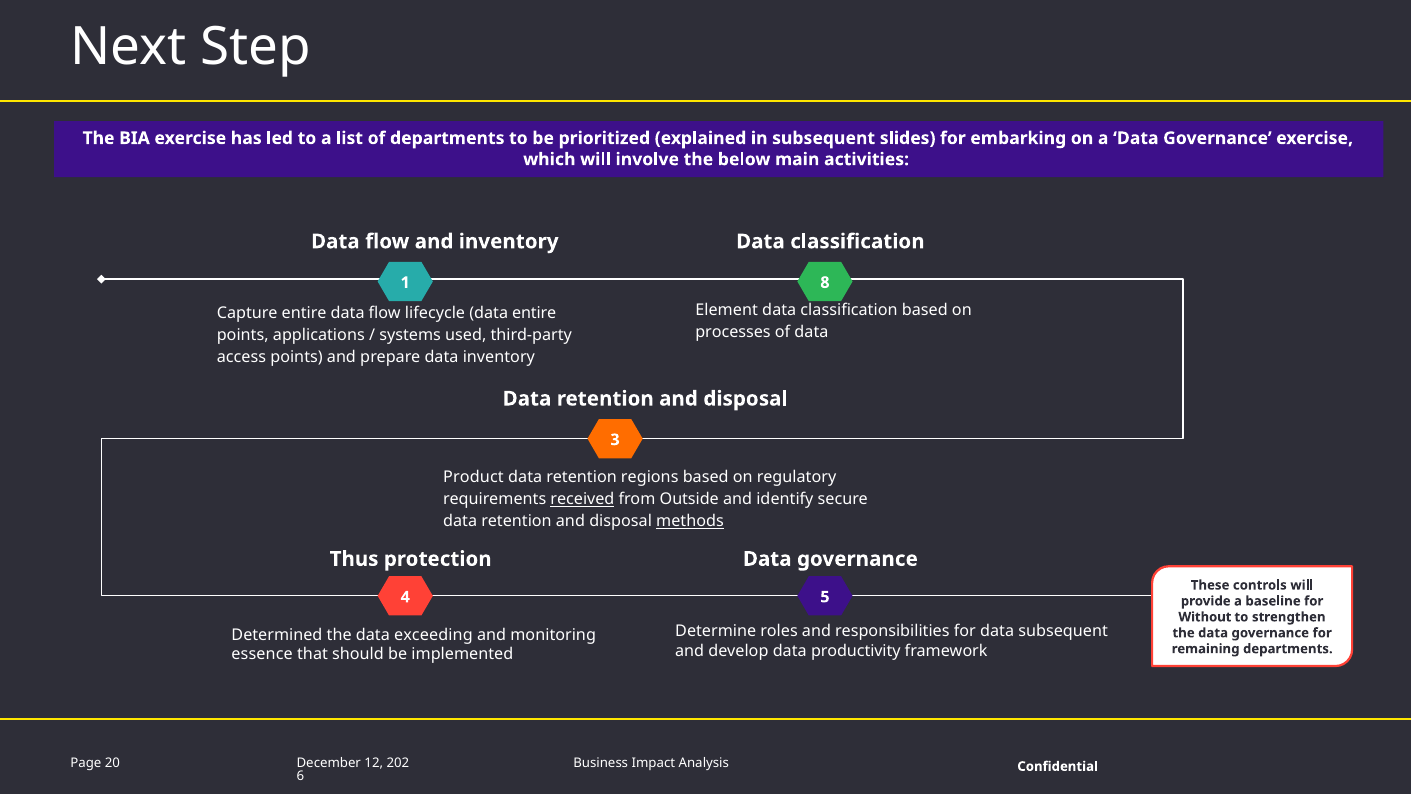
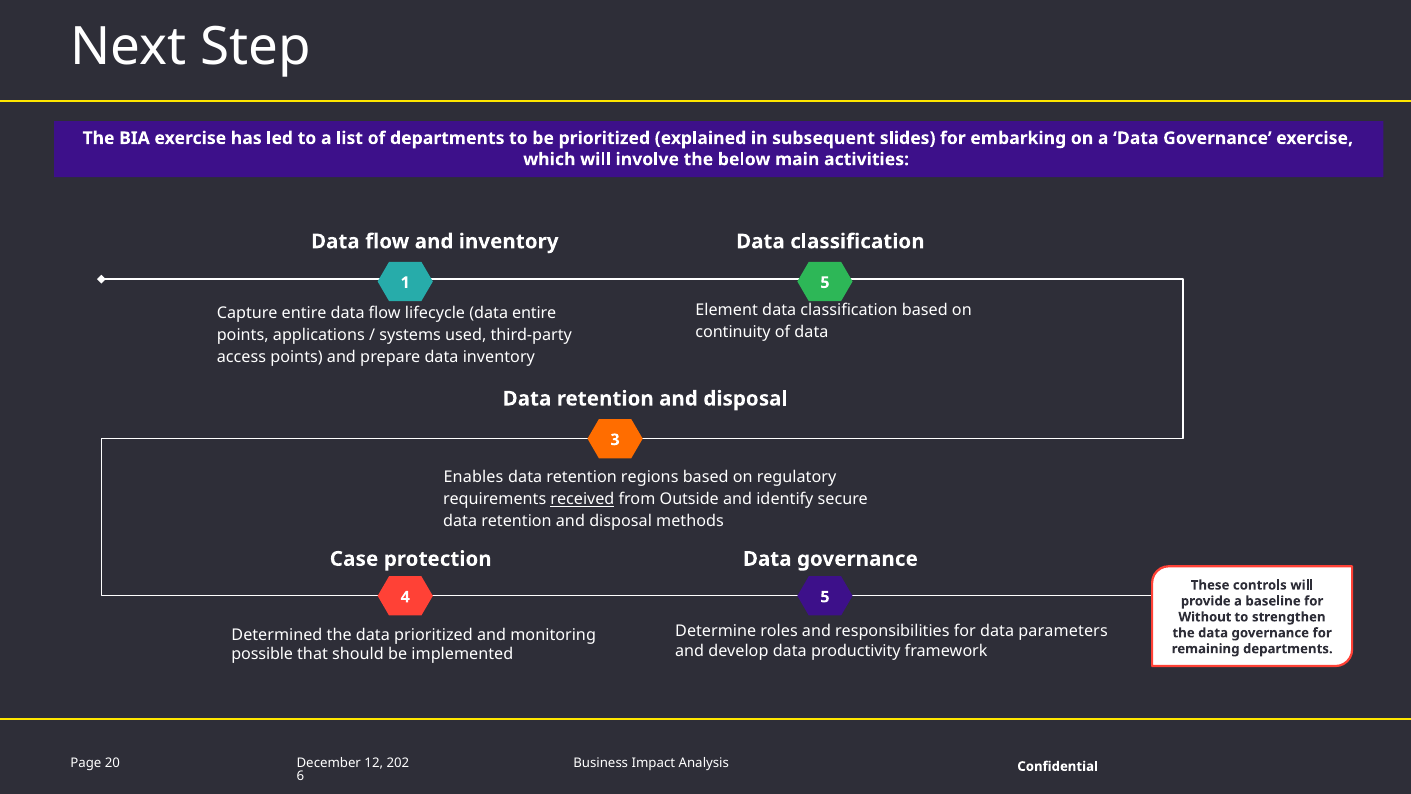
1 8: 8 -> 5
processes: processes -> continuity
Product: Product -> Enables
methods underline: present -> none
Thus: Thus -> Case
data subsequent: subsequent -> parameters
data exceeding: exceeding -> prioritized
essence: essence -> possible
